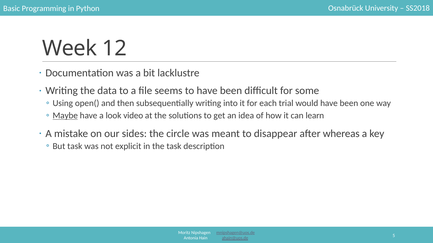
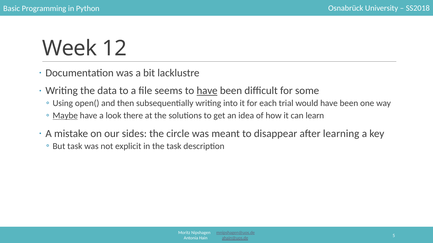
have at (207, 91) underline: none -> present
video: video -> there
whereas: whereas -> learning
